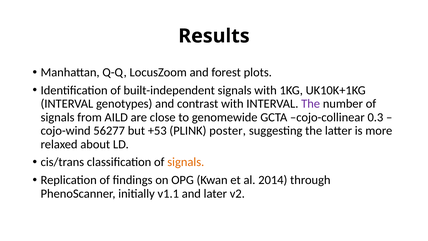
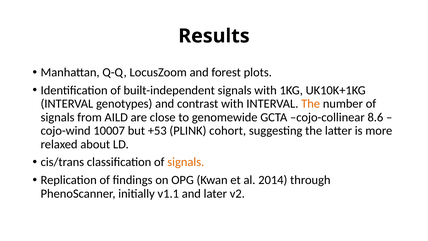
The at (311, 104) colour: purple -> orange
0.3: 0.3 -> 8.6
56277: 56277 -> 10007
poster: poster -> cohort
